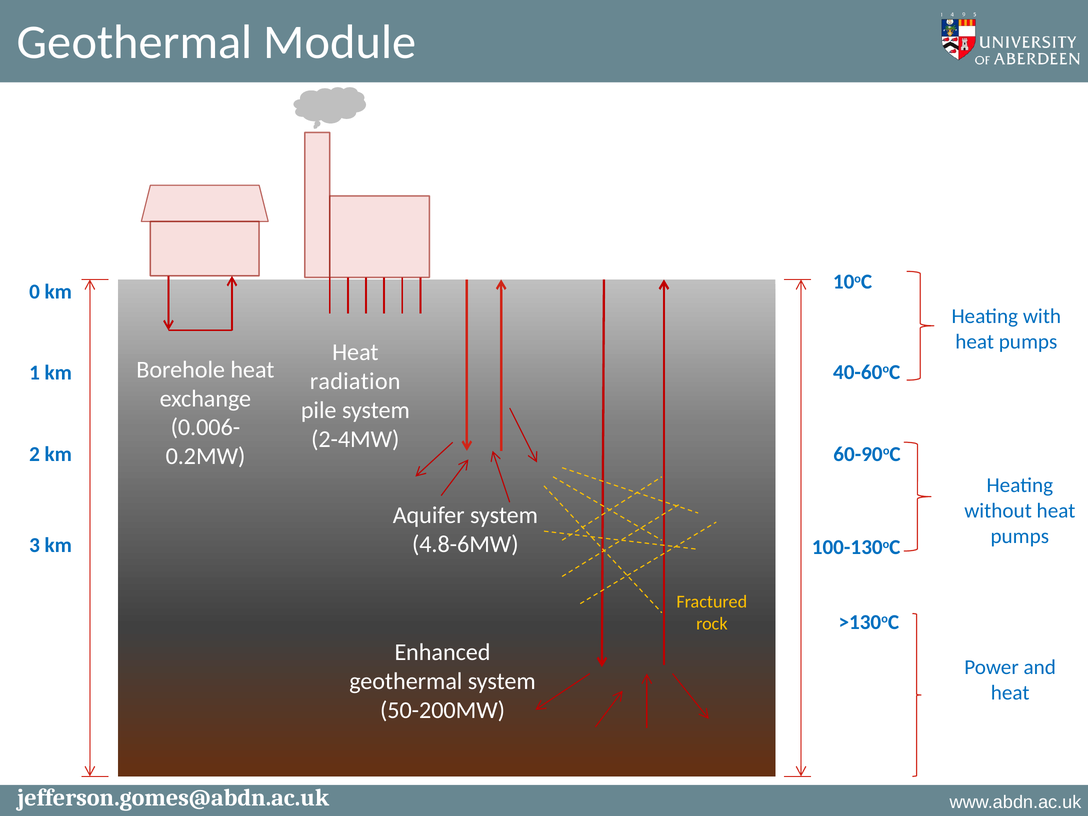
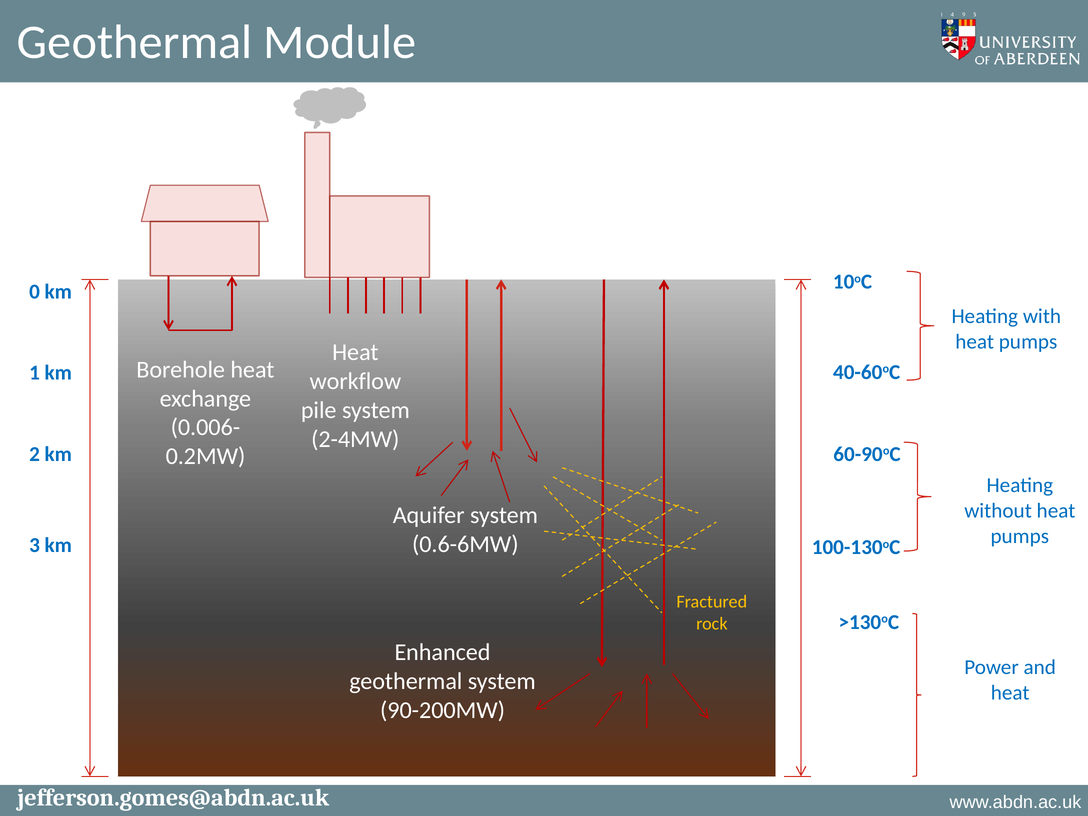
radiation: radiation -> workflow
4.8-6MW: 4.8-6MW -> 0.6-6MW
50-200MW: 50-200MW -> 90-200MW
